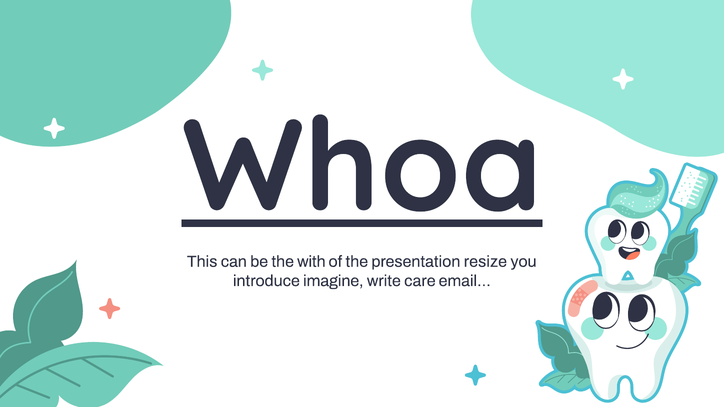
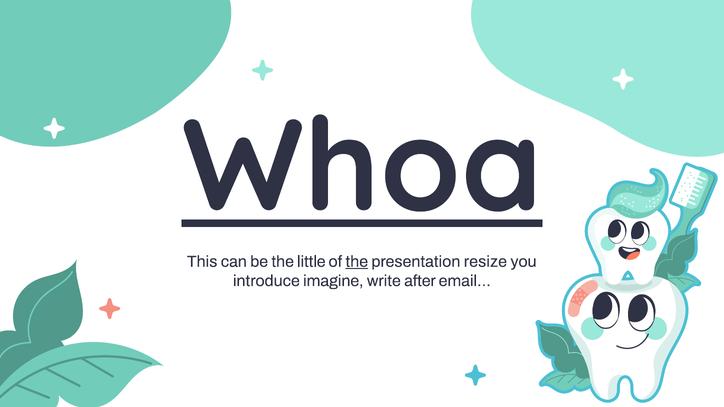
with: with -> little
the at (357, 262) underline: none -> present
care: care -> after
